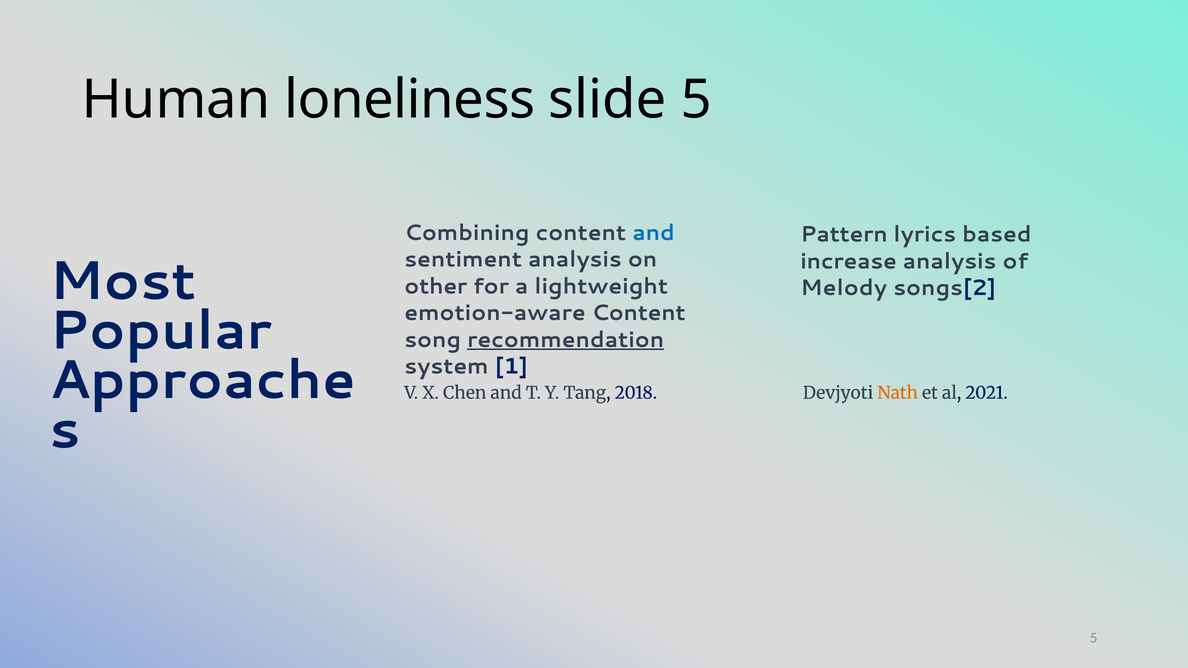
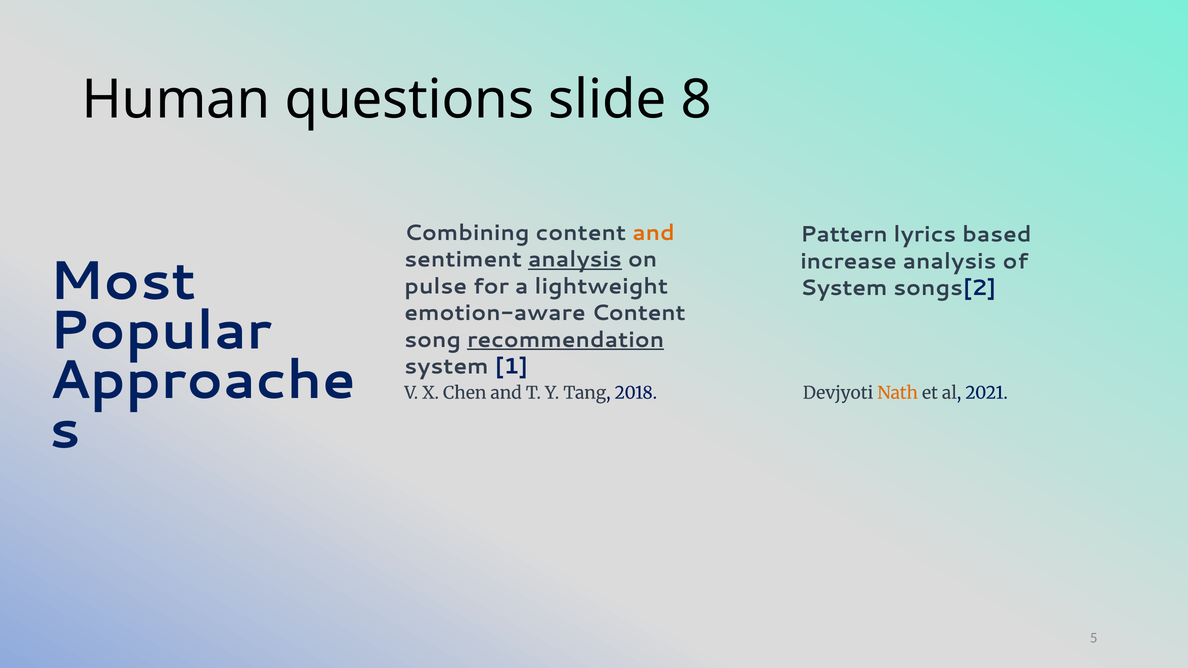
loneliness: loneliness -> questions
slide 5: 5 -> 8
and at (654, 233) colour: blue -> orange
analysis at (575, 260) underline: none -> present
other: other -> pulse
Melody at (844, 288): Melody -> System
